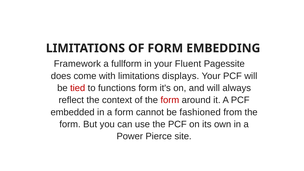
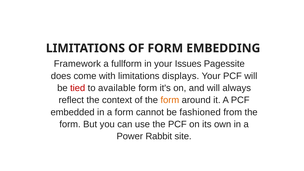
Fluent: Fluent -> Issues
functions: functions -> available
form at (170, 100) colour: red -> orange
Pierce: Pierce -> Rabbit
